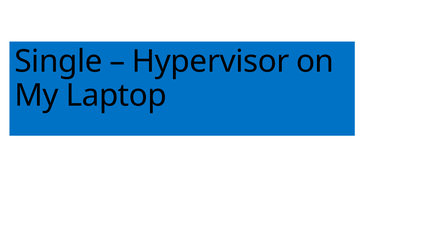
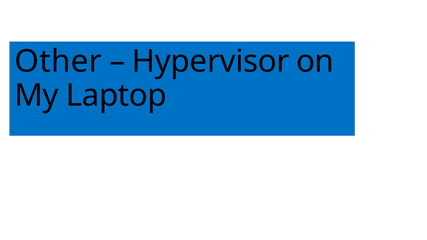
Single: Single -> Other
